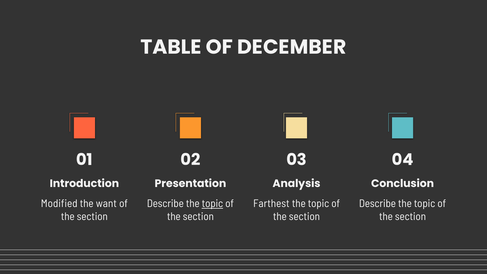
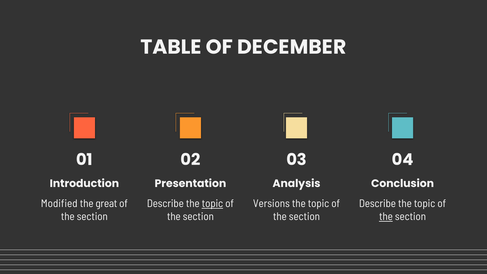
want: want -> great
Farthest: Farthest -> Versions
the at (386, 217) underline: none -> present
